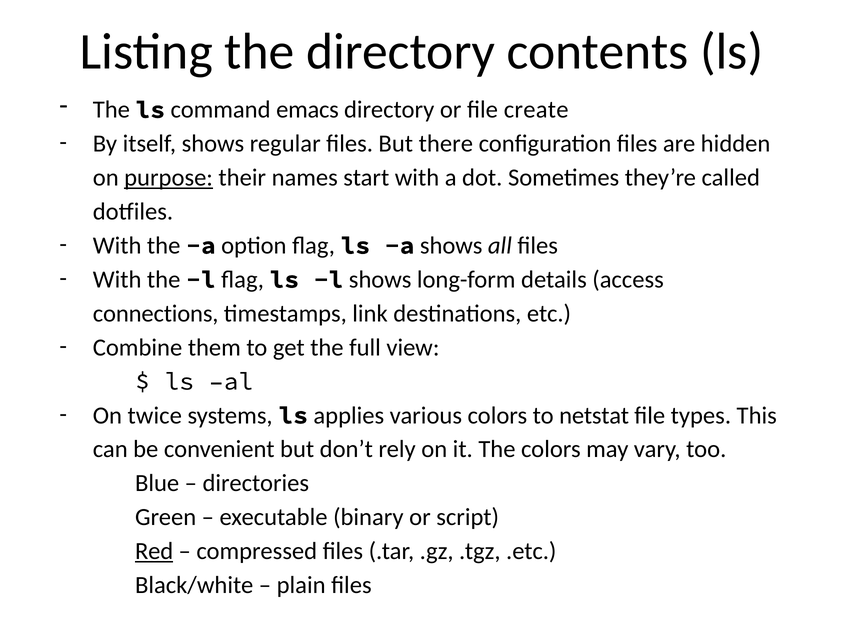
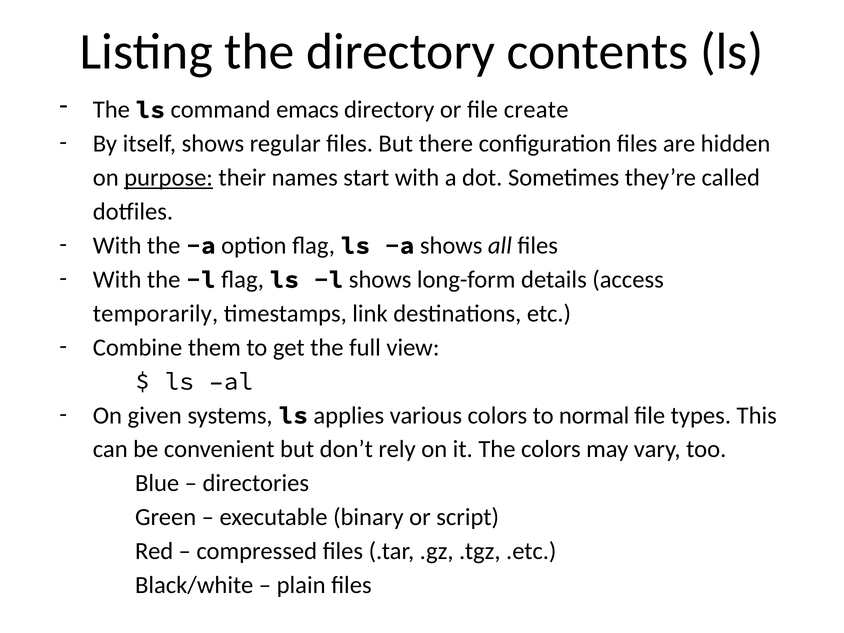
connections: connections -> temporarily
twice: twice -> given
netstat: netstat -> normal
Red underline: present -> none
